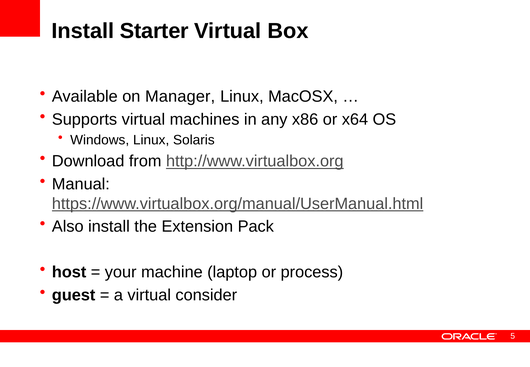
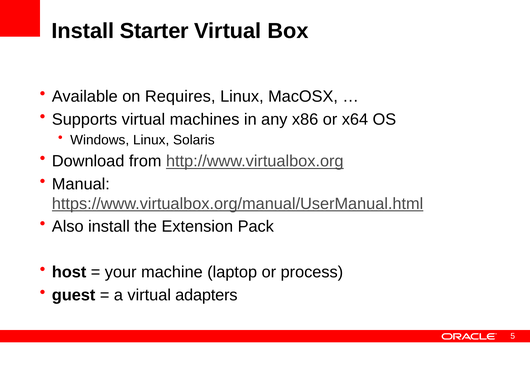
Manager: Manager -> Requires
consider: consider -> adapters
